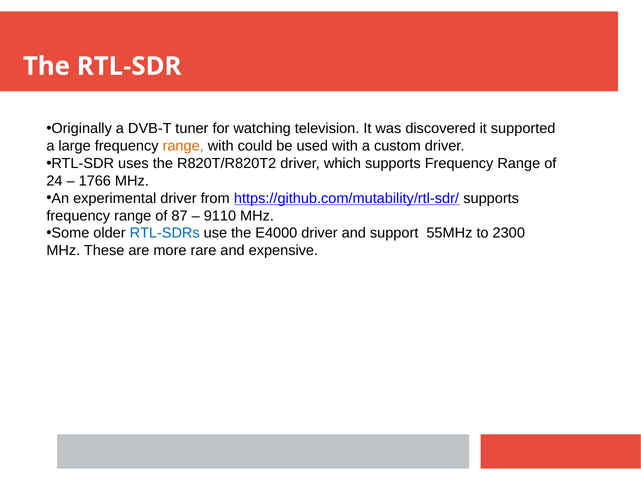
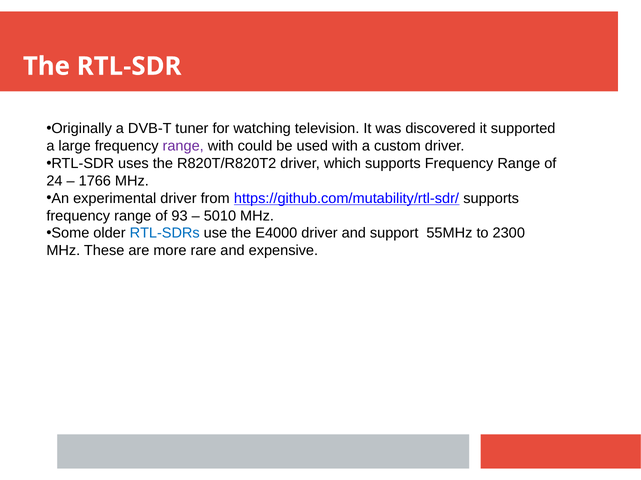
range at (183, 146) colour: orange -> purple
87: 87 -> 93
9110: 9110 -> 5010
